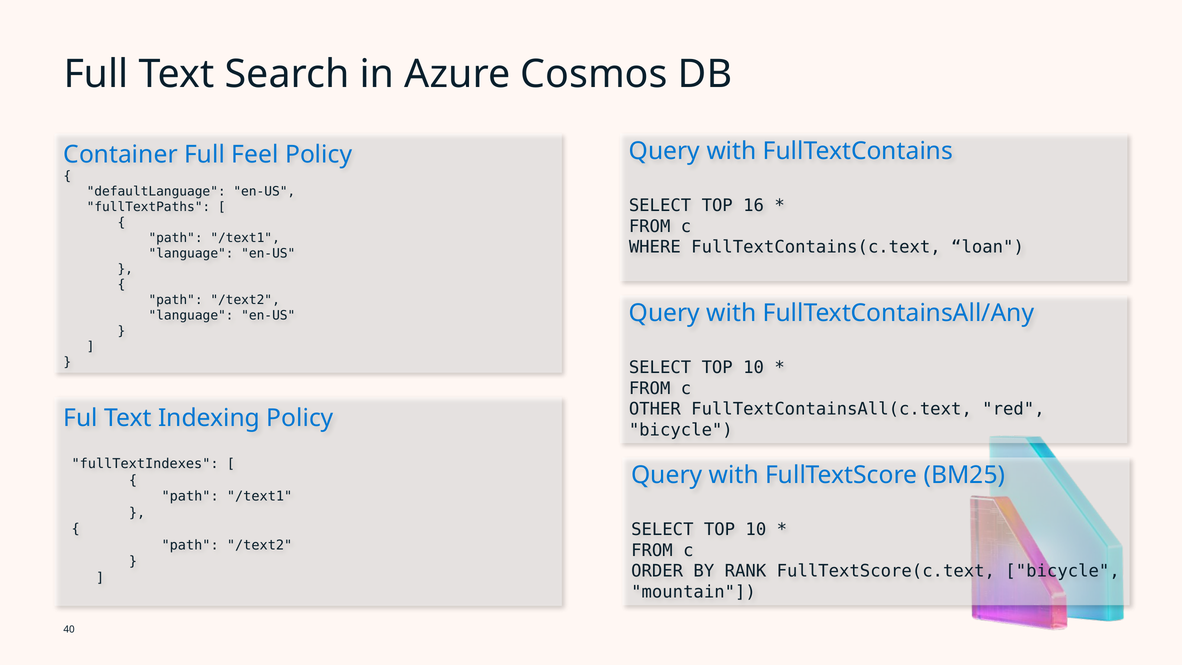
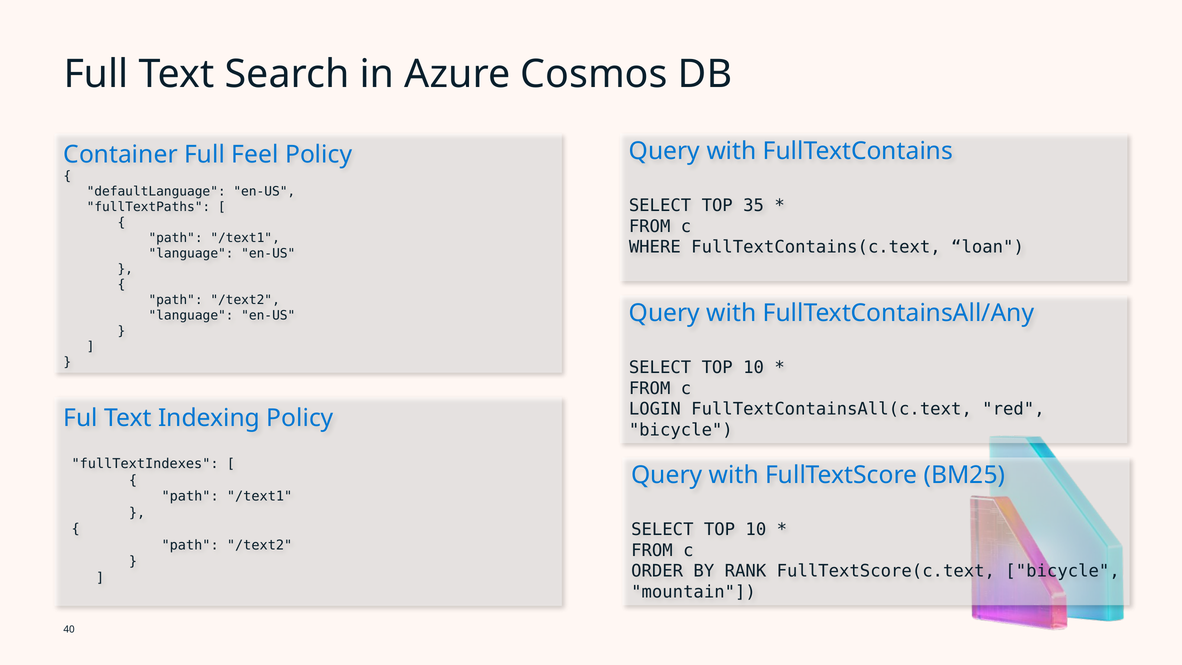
16: 16 -> 35
OTHER: OTHER -> LOGIN
